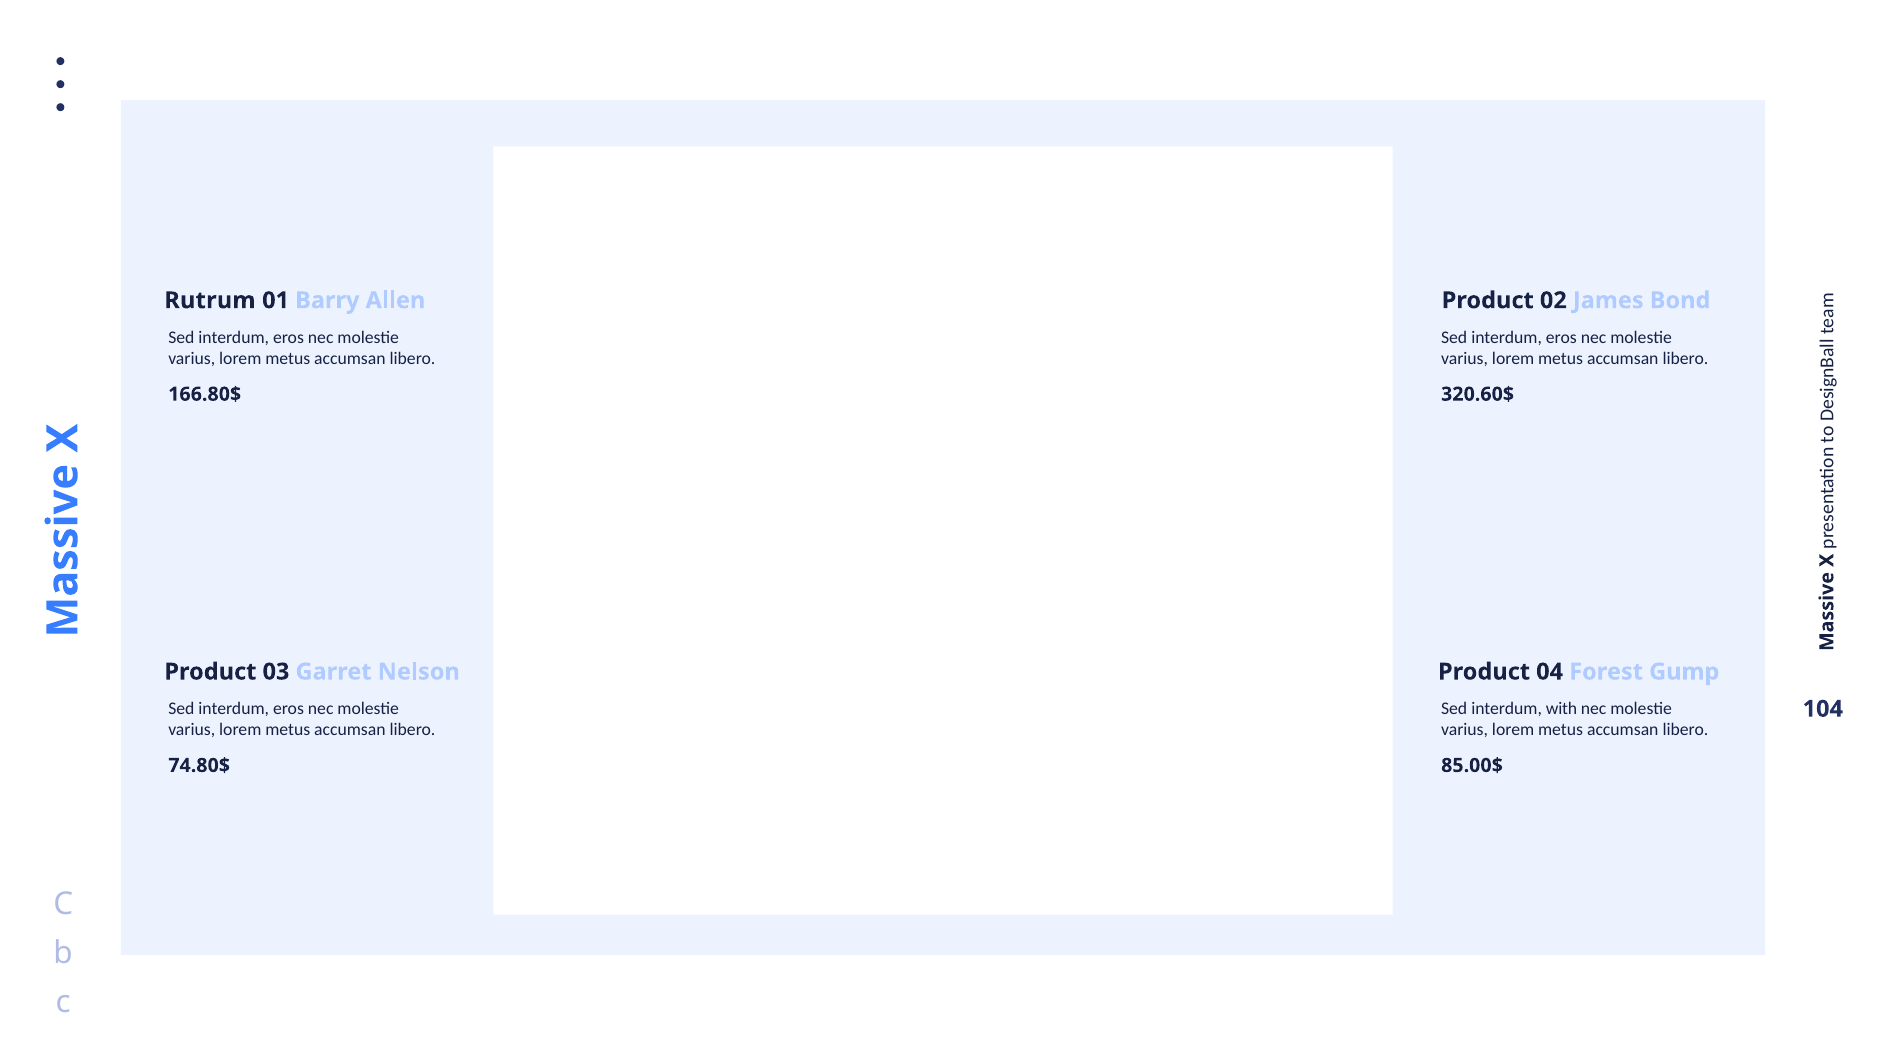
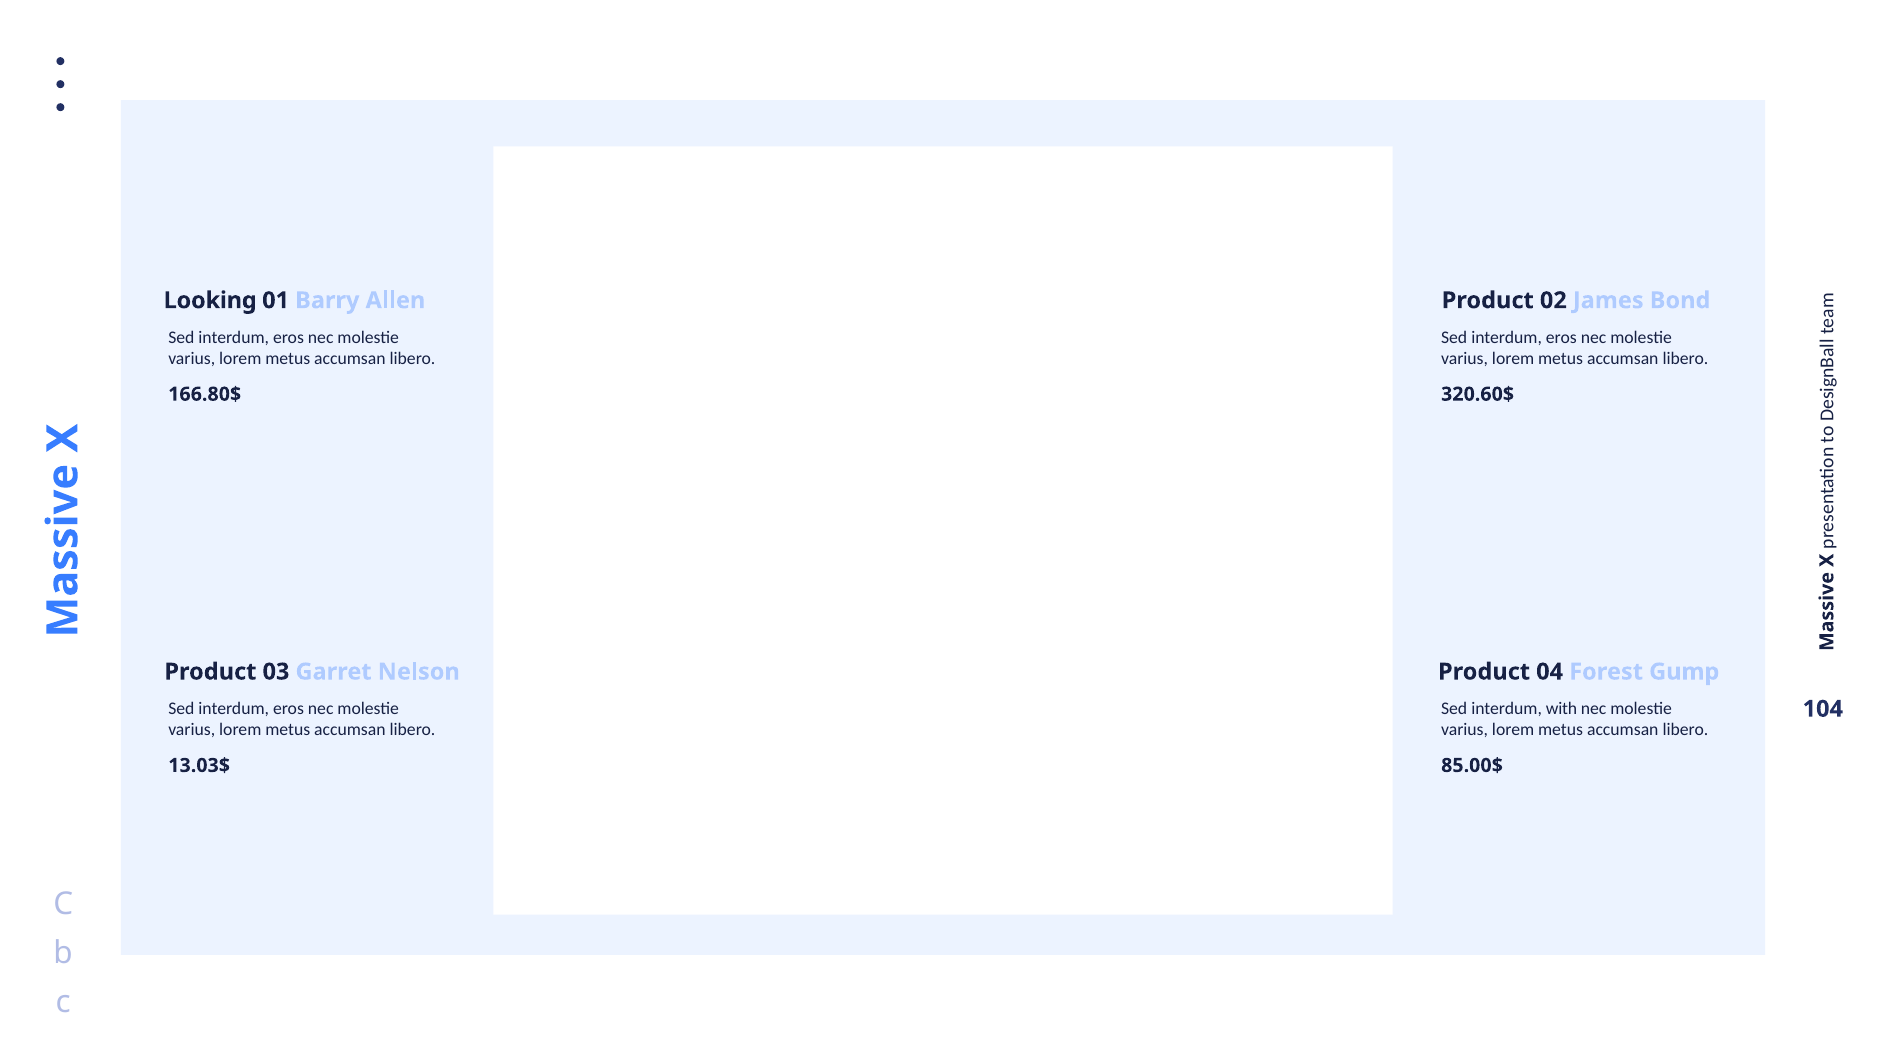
Rutrum: Rutrum -> Looking
74.80$: 74.80$ -> 13.03$
